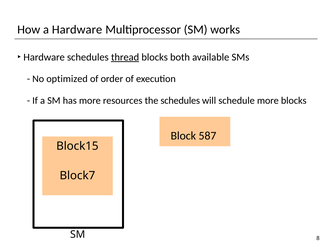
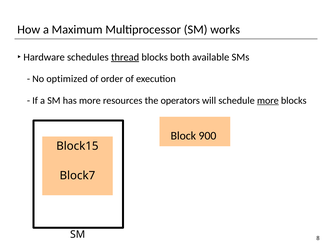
a Hardware: Hardware -> Maximum
the schedules: schedules -> operators
more at (268, 100) underline: none -> present
587: 587 -> 900
